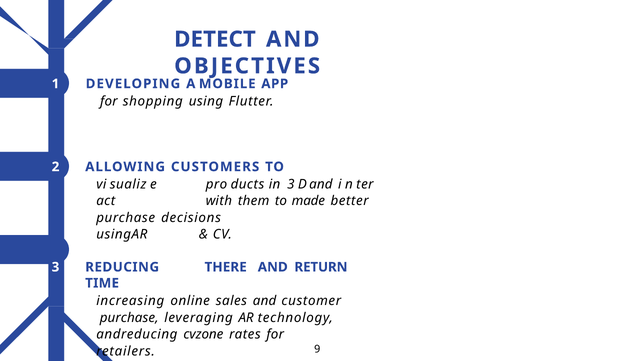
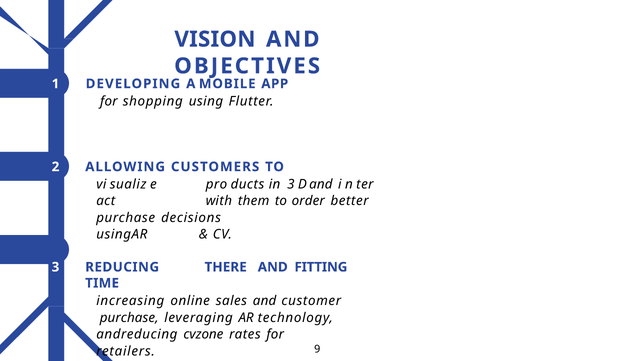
DETECT: DETECT -> VISION
made: made -> order
RETURN: RETURN -> FITTING
